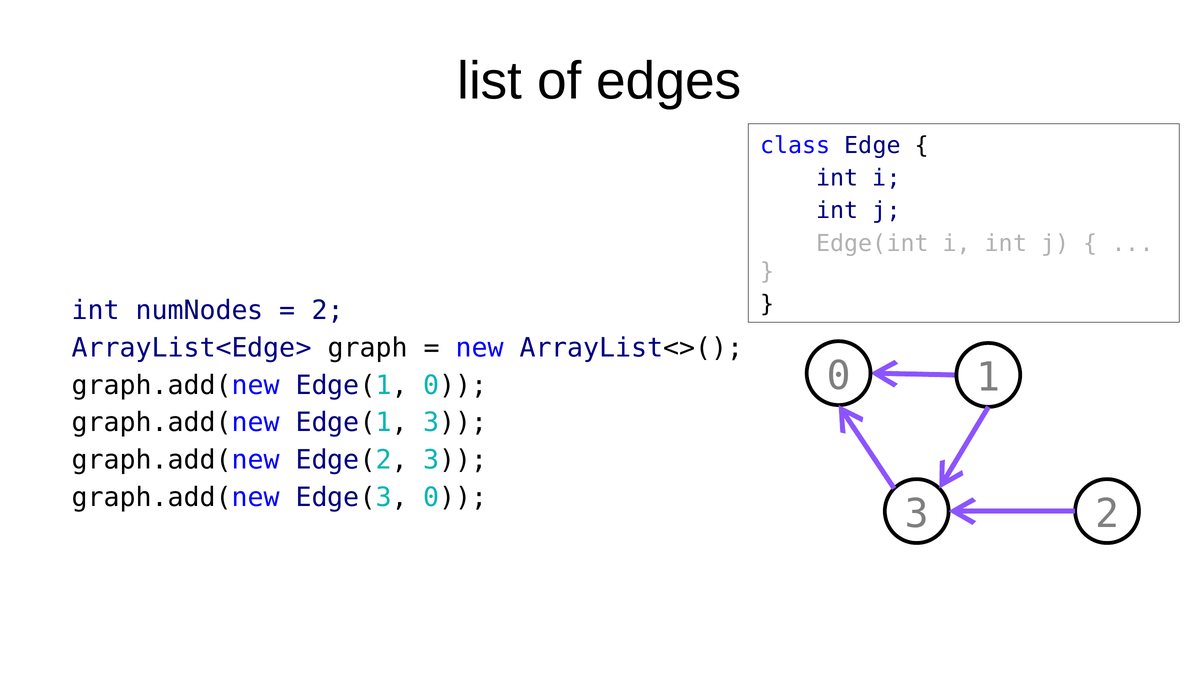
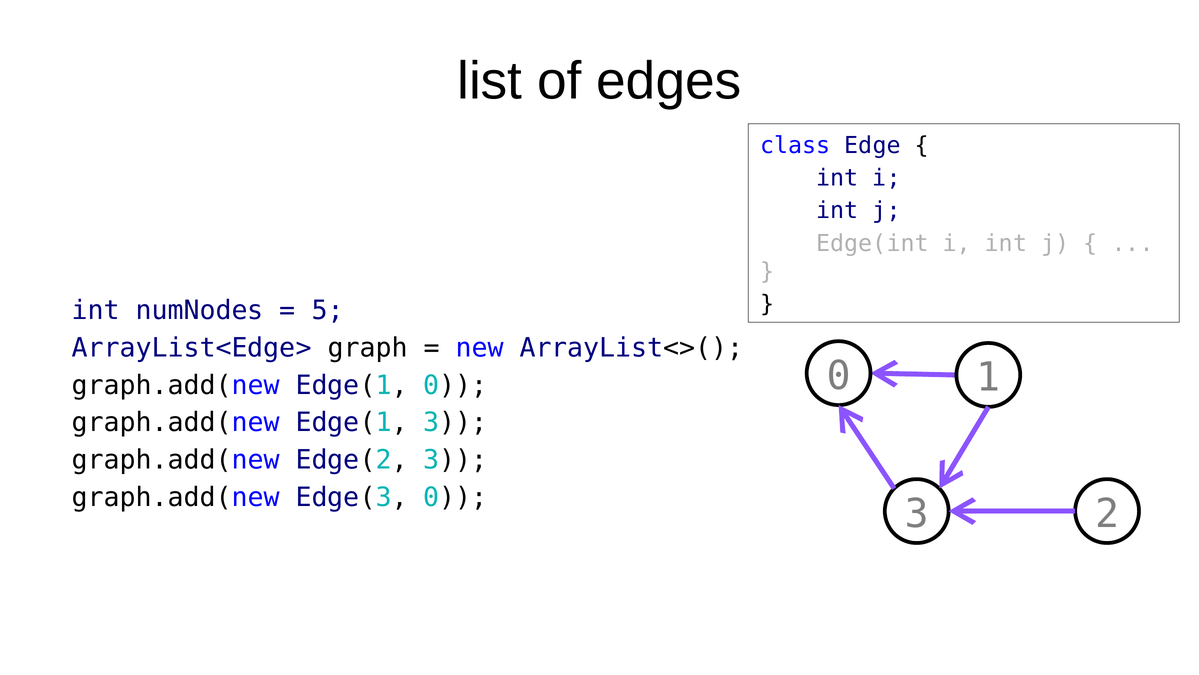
2 at (328, 310): 2 -> 5
